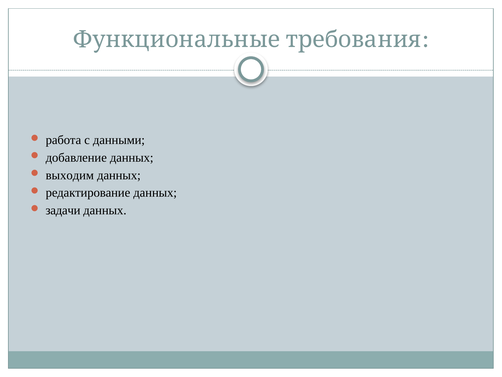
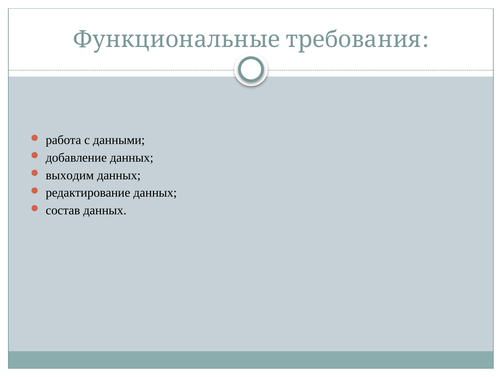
задачи: задачи -> состав
